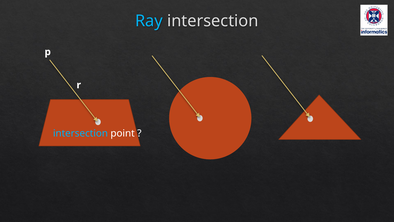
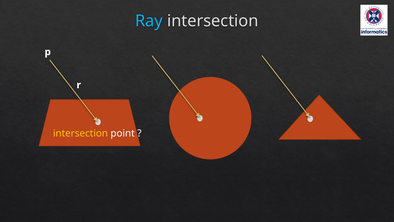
intersection at (80, 133) colour: light blue -> yellow
